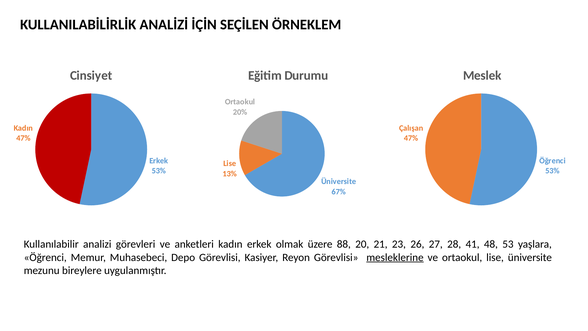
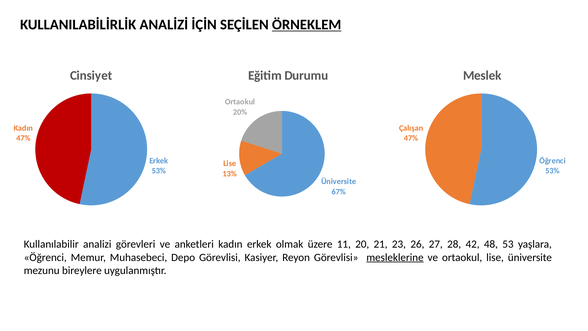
ÖRNEKLEM underline: none -> present
88: 88 -> 11
41: 41 -> 42
